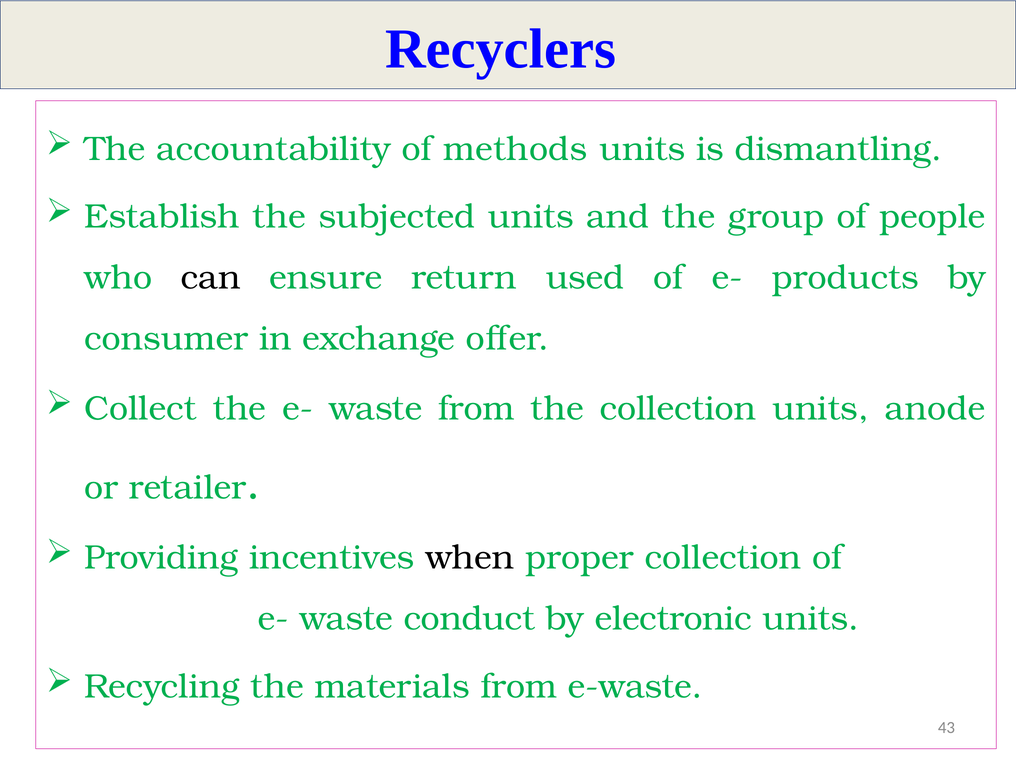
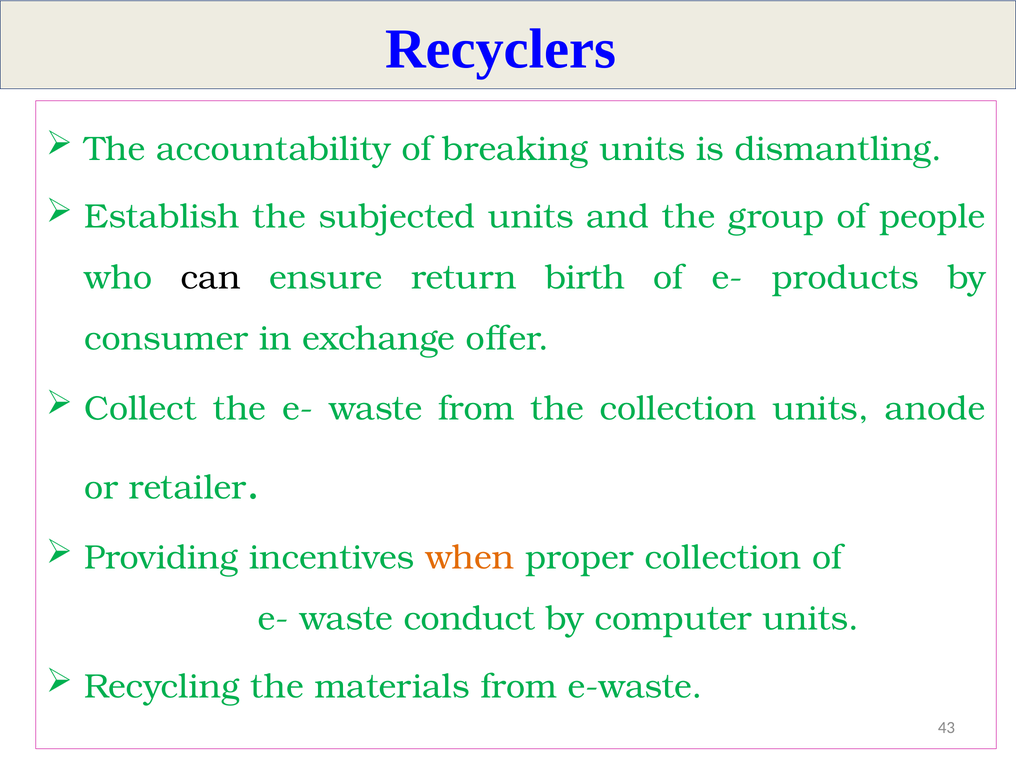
methods: methods -> breaking
used: used -> birth
when colour: black -> orange
electronic: electronic -> computer
